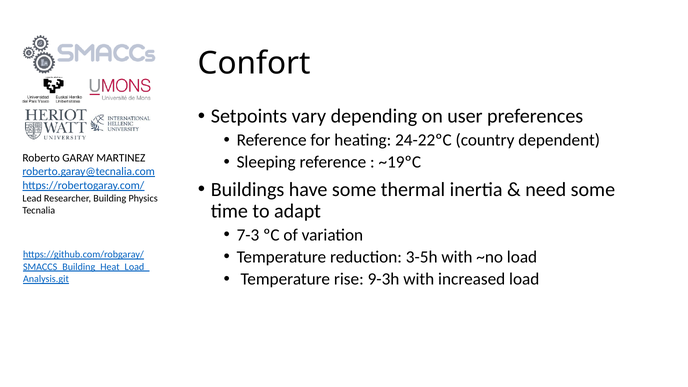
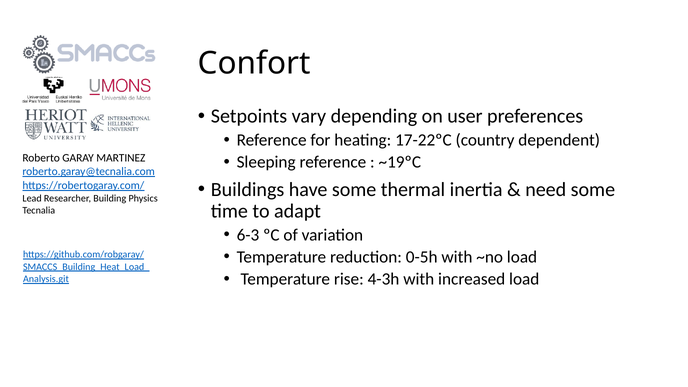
24-22ºC: 24-22ºC -> 17-22ºC
7-3: 7-3 -> 6-3
3-5h: 3-5h -> 0-5h
9-3h: 9-3h -> 4-3h
